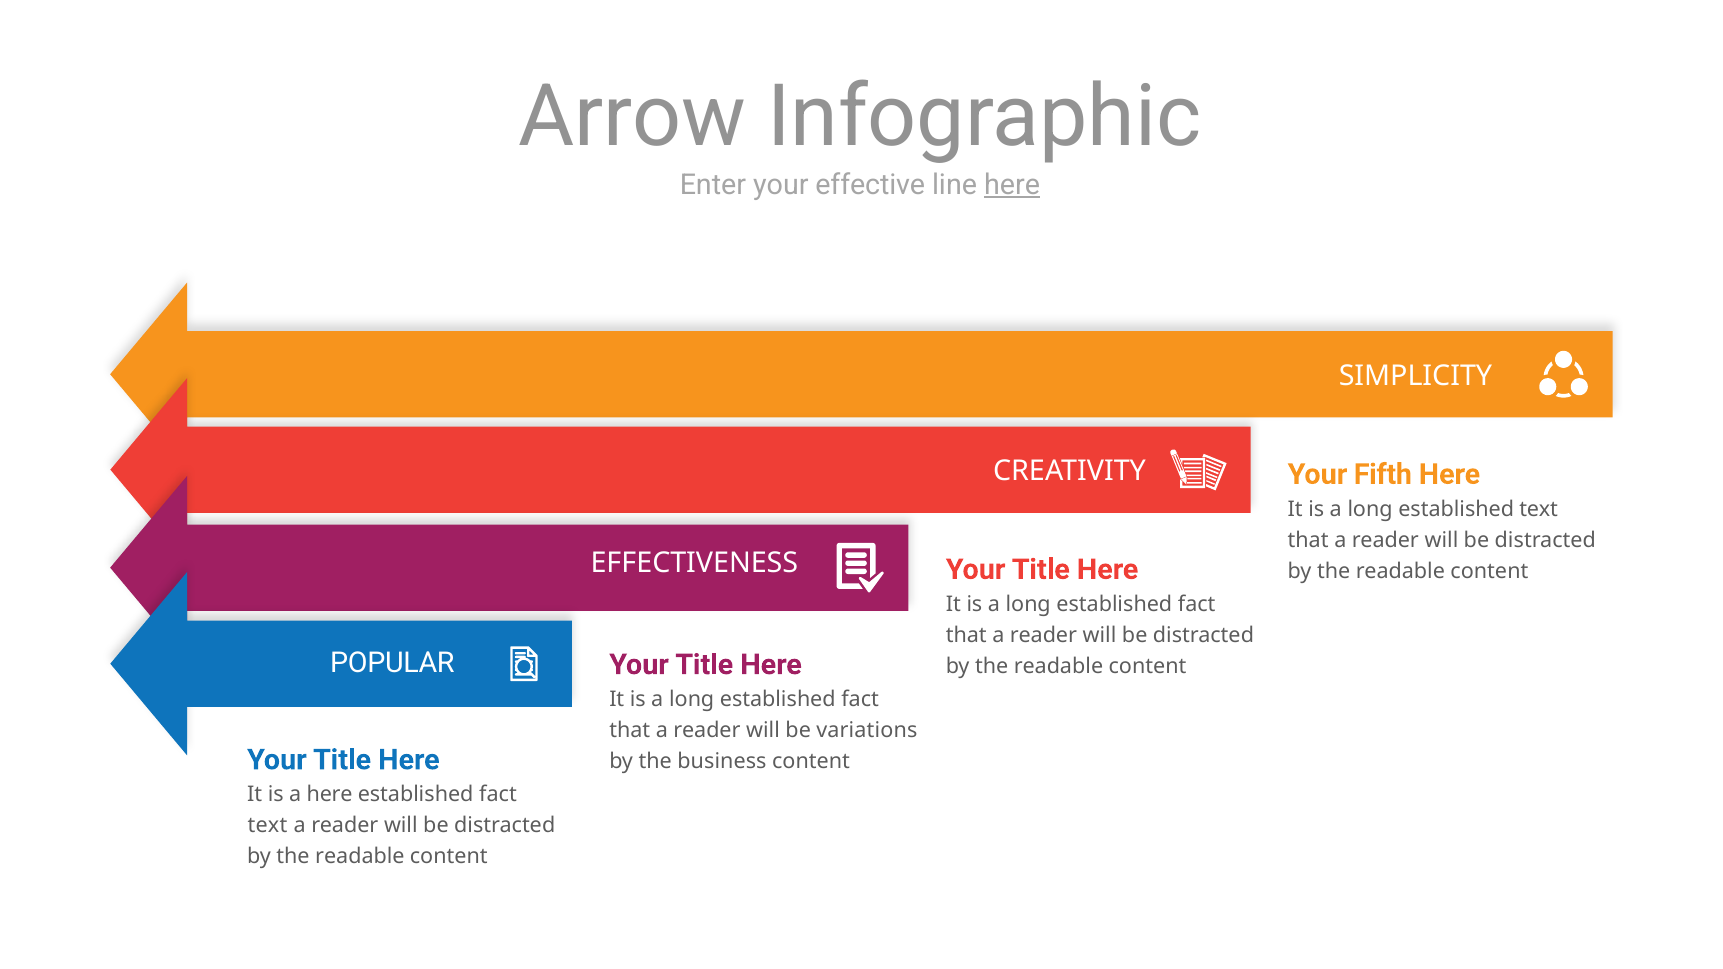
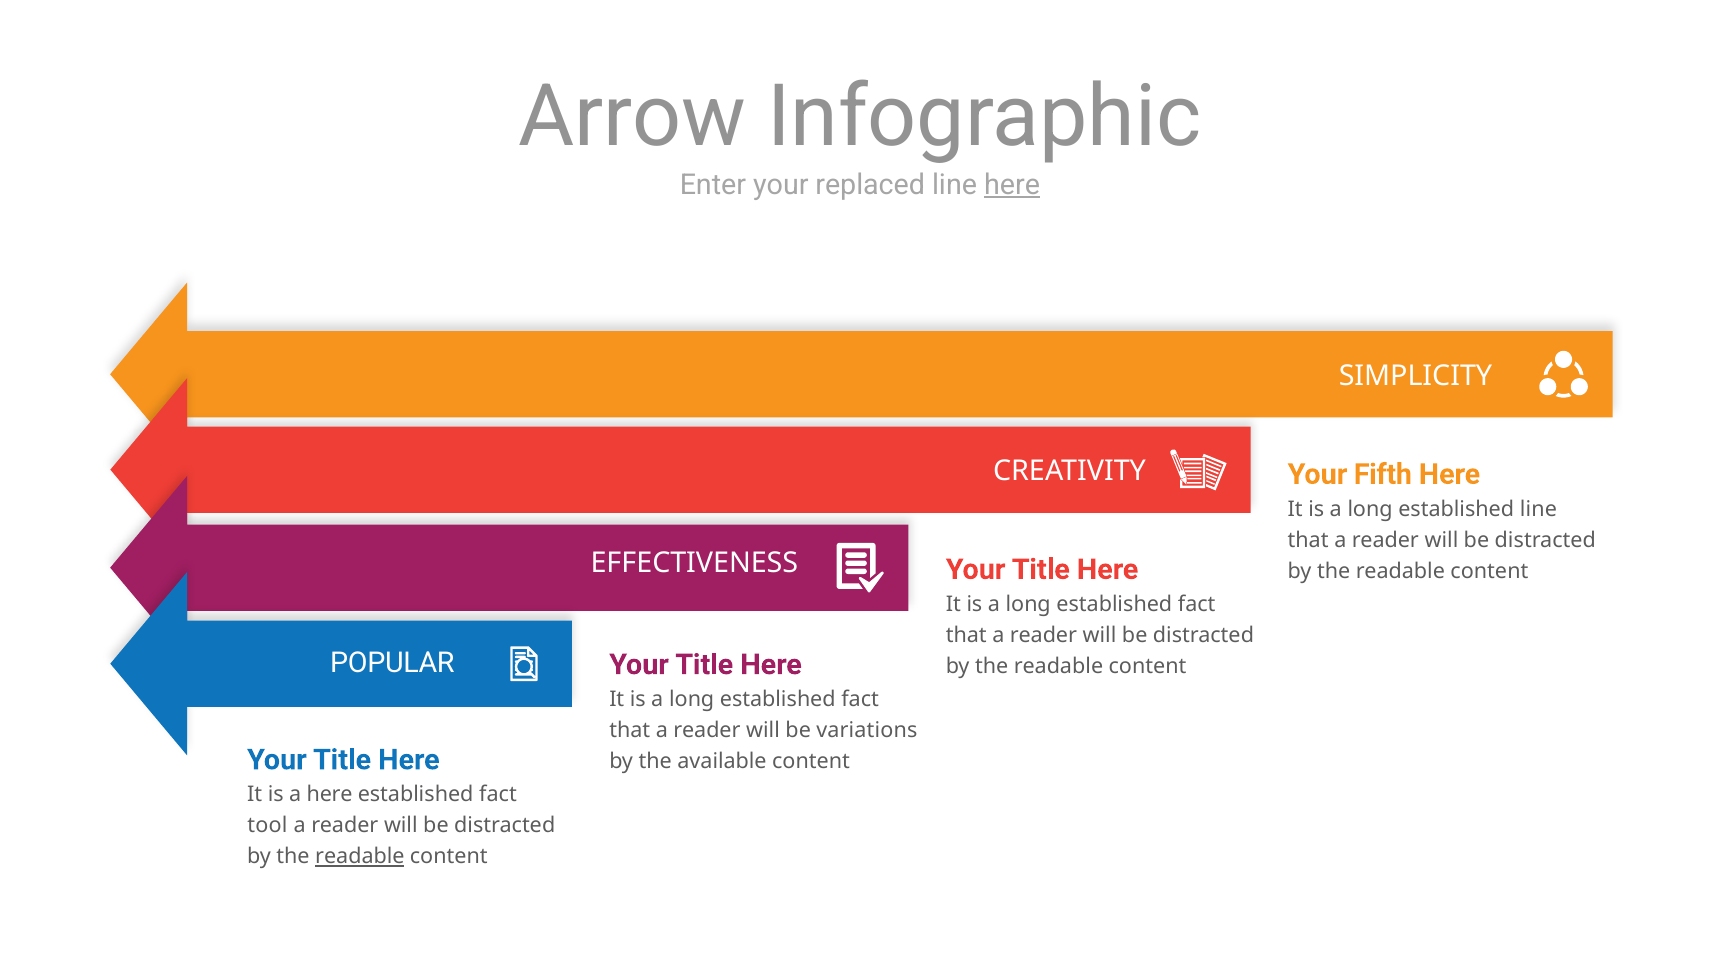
effective: effective -> replaced
established text: text -> line
business: business -> available
text at (267, 826): text -> tool
readable at (360, 857) underline: none -> present
